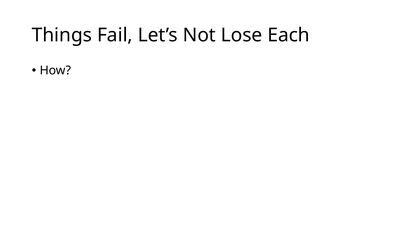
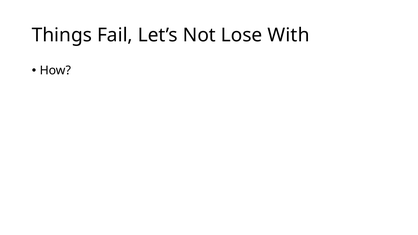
Each: Each -> With
